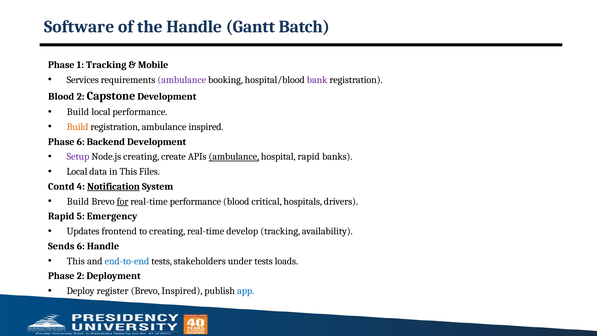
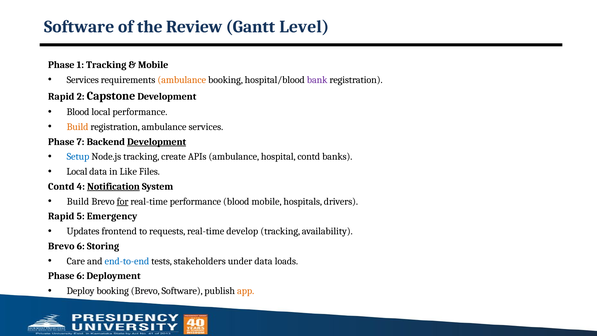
the Handle: Handle -> Review
Batch: Batch -> Level
ambulance at (182, 80) colour: purple -> orange
Blood at (61, 97): Blood -> Rapid
Build at (78, 112): Build -> Blood
ambulance inspired: inspired -> services
Phase 6: 6 -> 7
Development at (157, 142) underline: none -> present
Setup colour: purple -> blue
Node.js creating: creating -> tracking
ambulance at (234, 157) underline: present -> none
hospital rapid: rapid -> contd
in This: This -> Like
blood critical: critical -> mobile
to creating: creating -> requests
Sends at (61, 246): Sends -> Brevo
6 Handle: Handle -> Storing
This at (76, 261): This -> Care
under tests: tests -> data
Phase 2: 2 -> 6
Deploy register: register -> booking
Brevo Inspired: Inspired -> Software
app colour: blue -> orange
